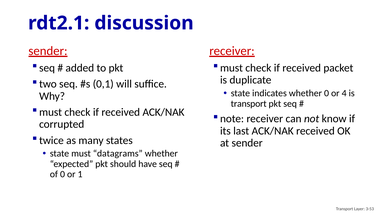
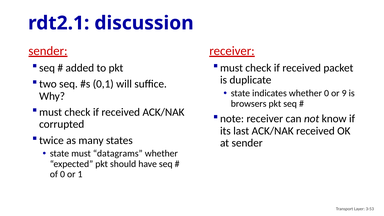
4: 4 -> 9
transport at (249, 104): transport -> browsers
